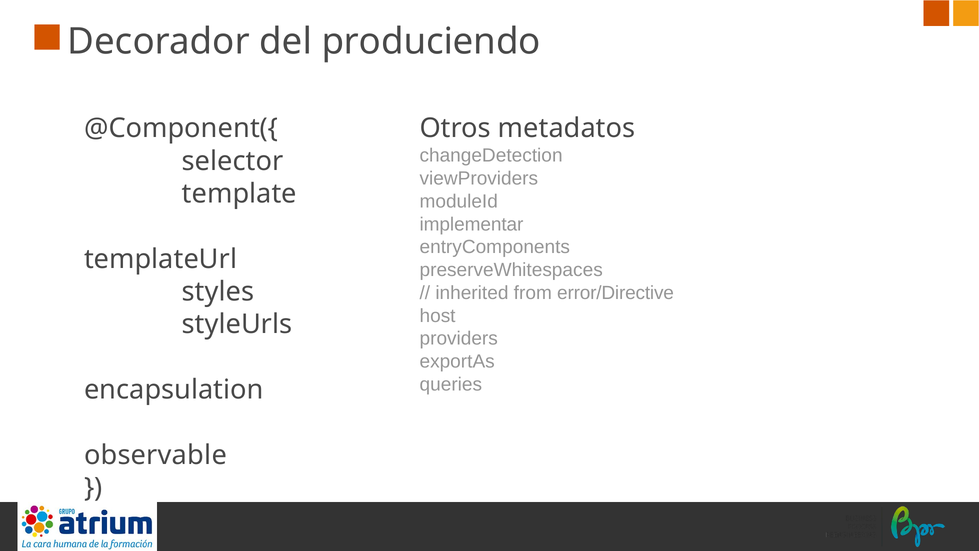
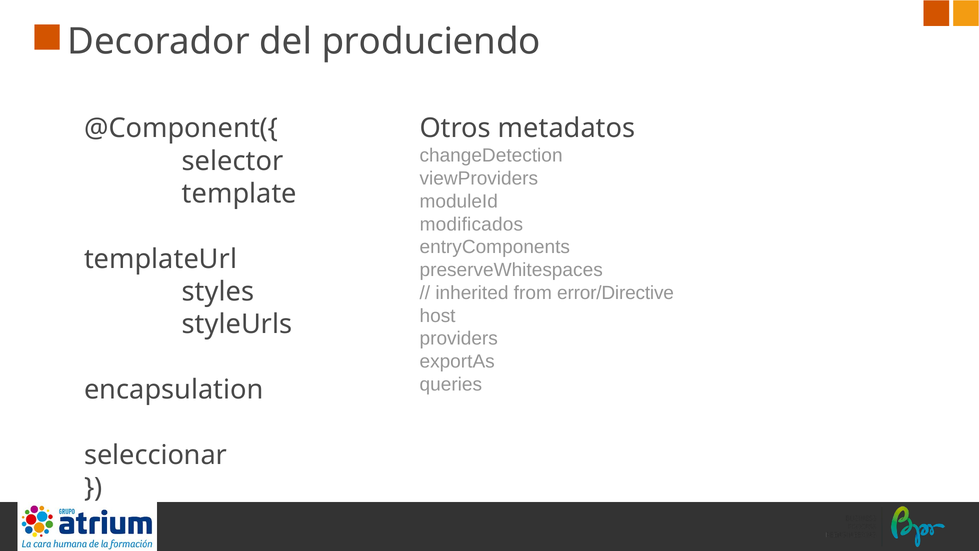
implementar: implementar -> modificados
observable: observable -> seleccionar
